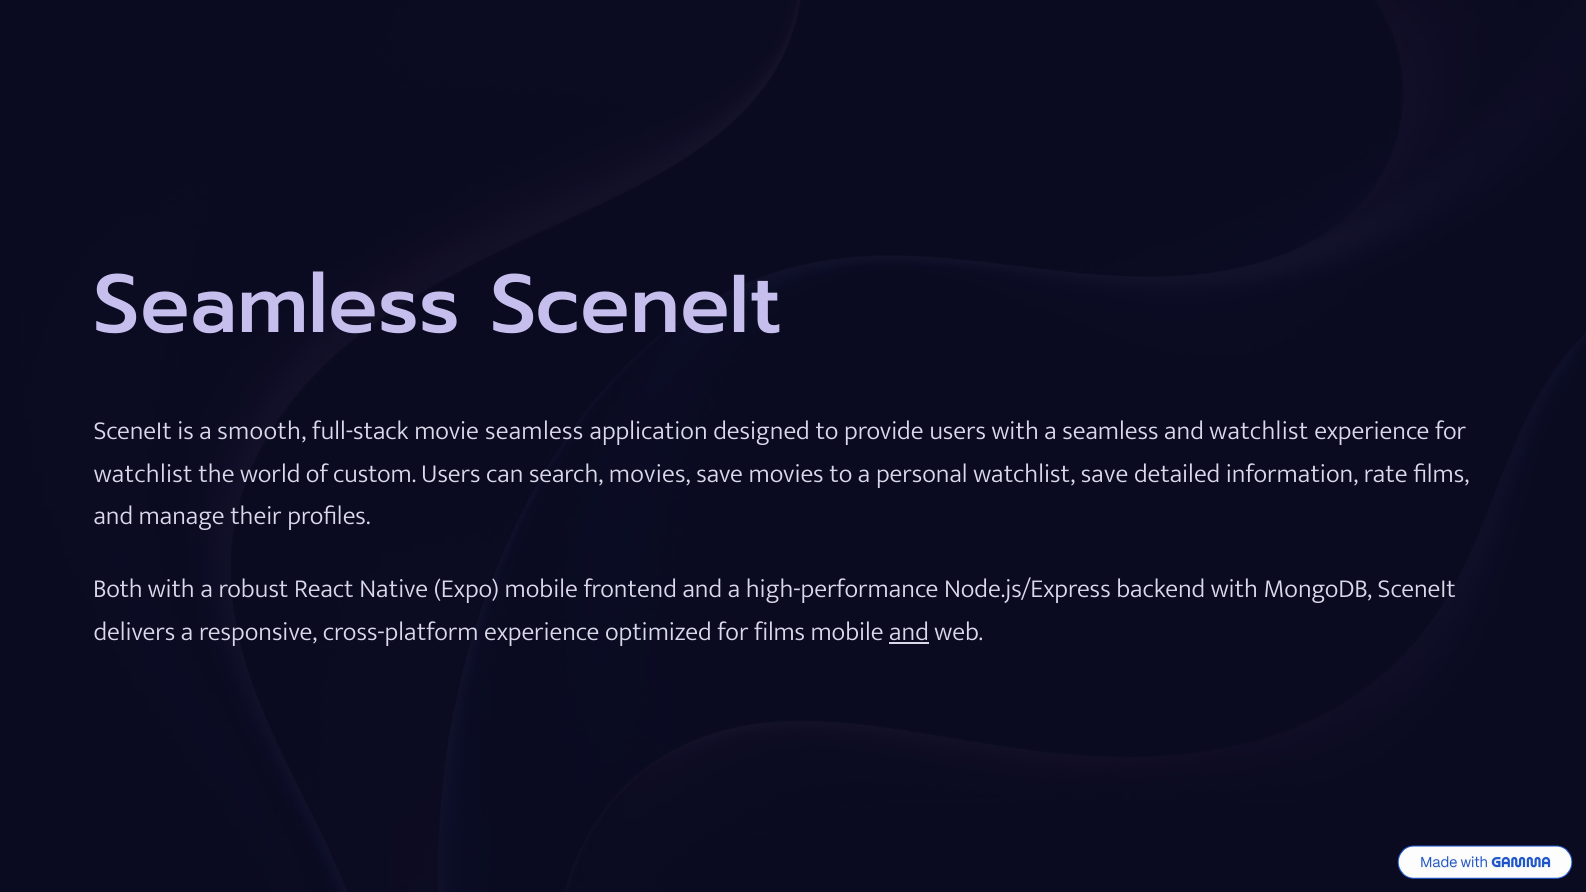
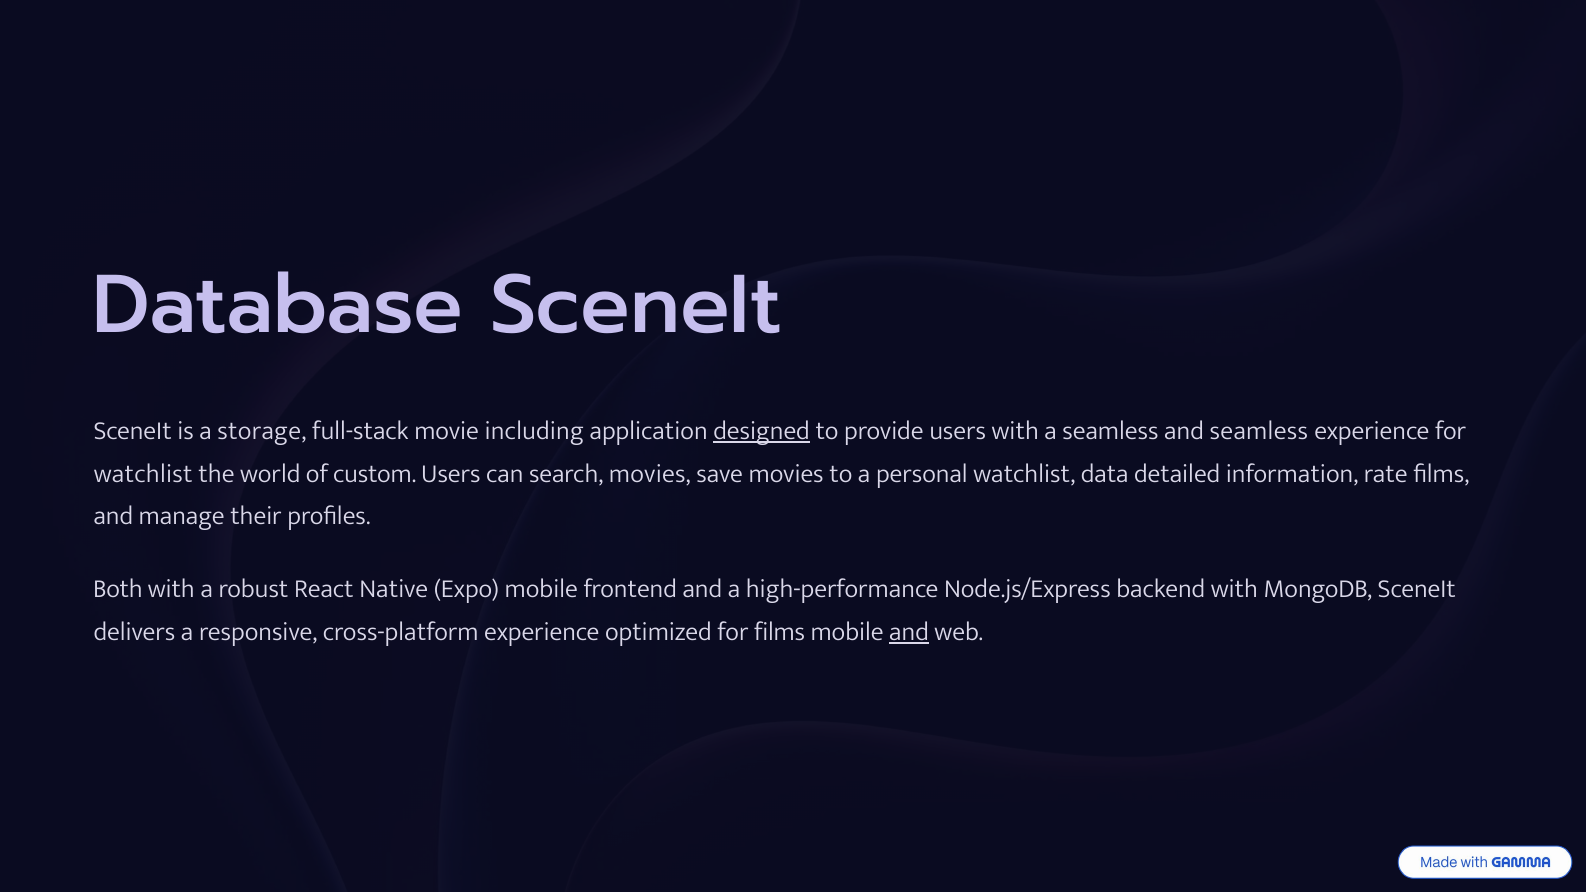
Seamless at (277, 305): Seamless -> Database
smooth: smooth -> storage
movie seamless: seamless -> including
designed underline: none -> present
and watchlist: watchlist -> seamless
watchlist save: save -> data
